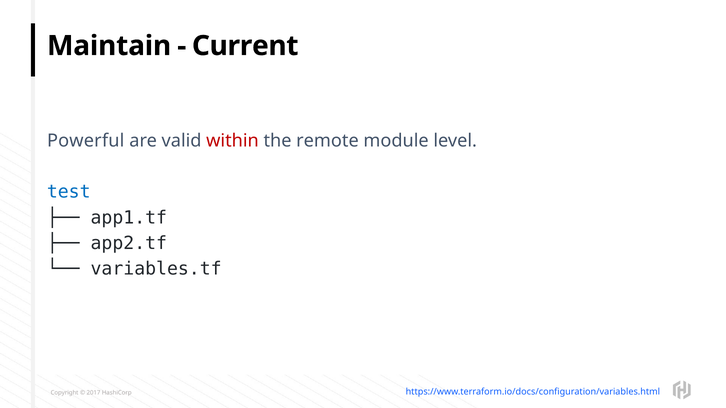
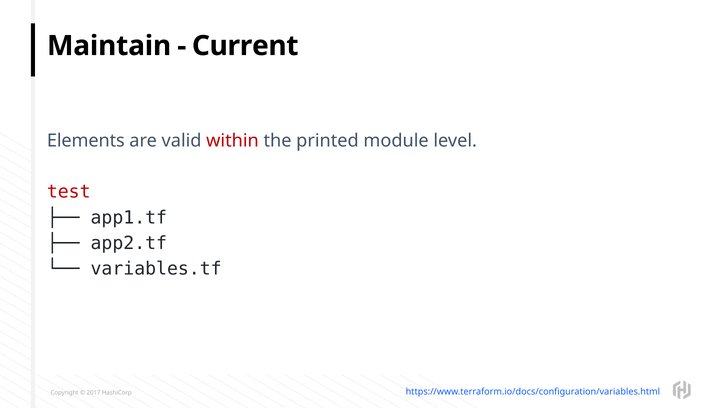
Powerful: Powerful -> Elements
remote: remote -> printed
test colour: blue -> red
